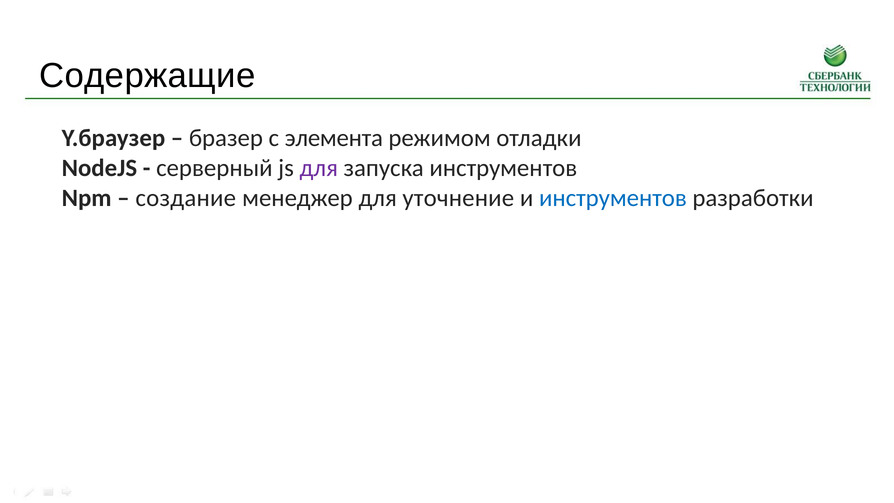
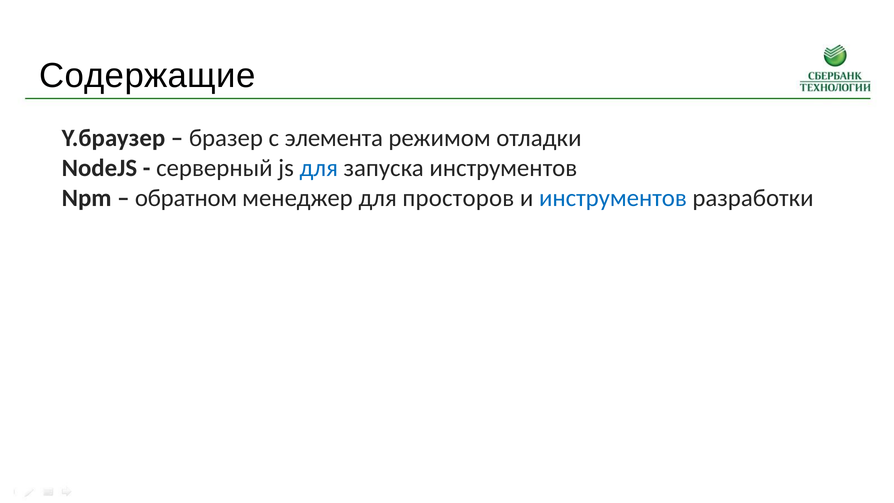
для at (319, 168) colour: purple -> blue
создание: создание -> обратном
уточнение: уточнение -> просторов
